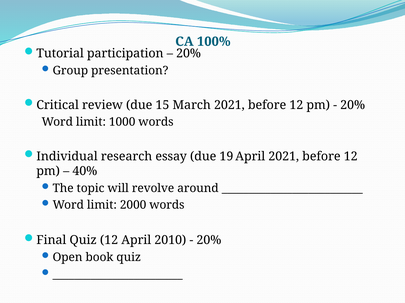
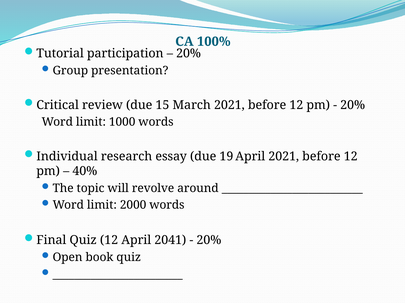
2010: 2010 -> 2041
